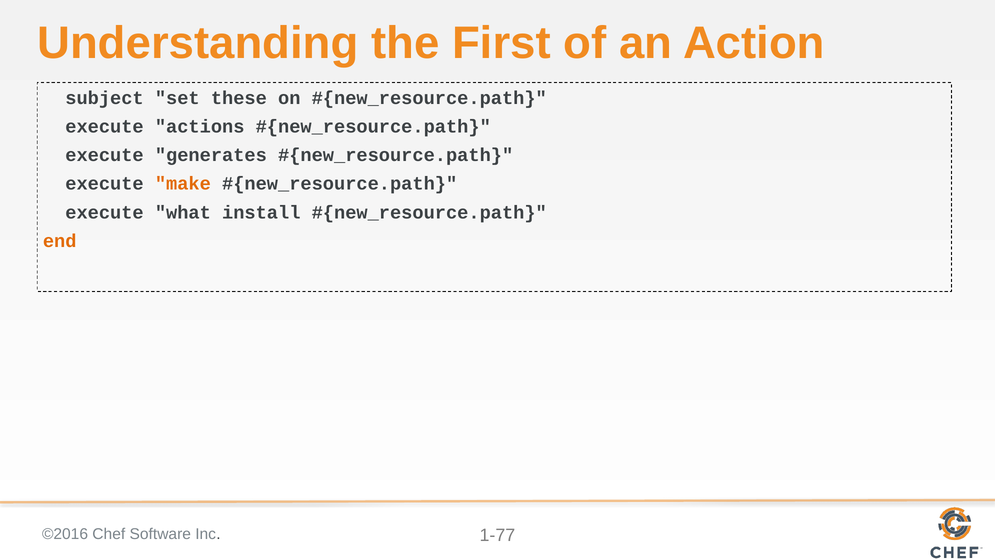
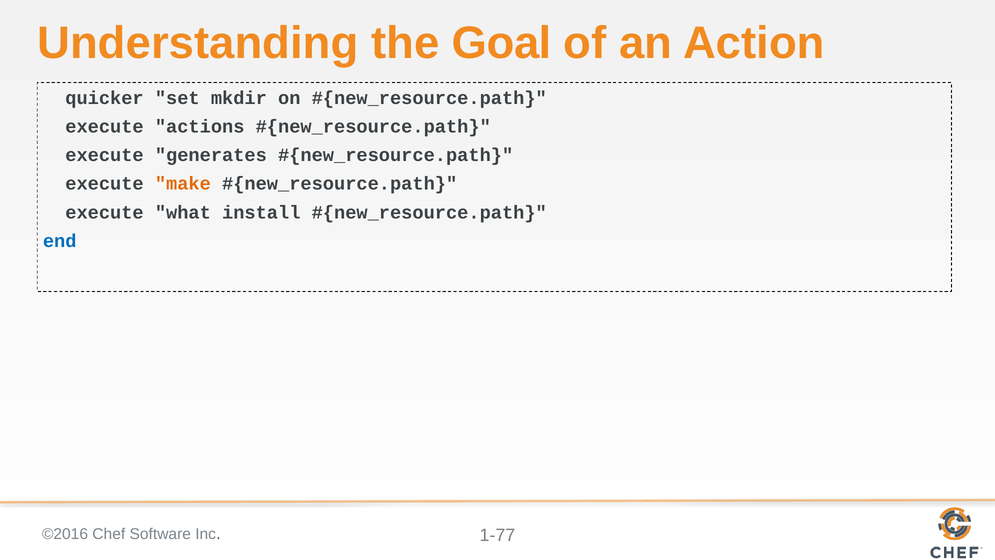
First: First -> Goal
subject: subject -> quicker
these: these -> mkdir
end colour: orange -> blue
